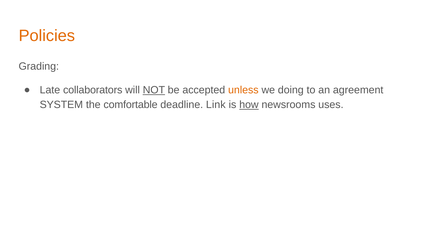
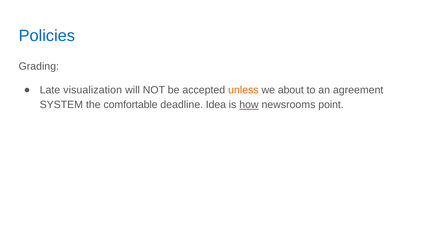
Policies colour: orange -> blue
collaborators: collaborators -> visualization
NOT underline: present -> none
doing: doing -> about
Link: Link -> Idea
uses: uses -> point
